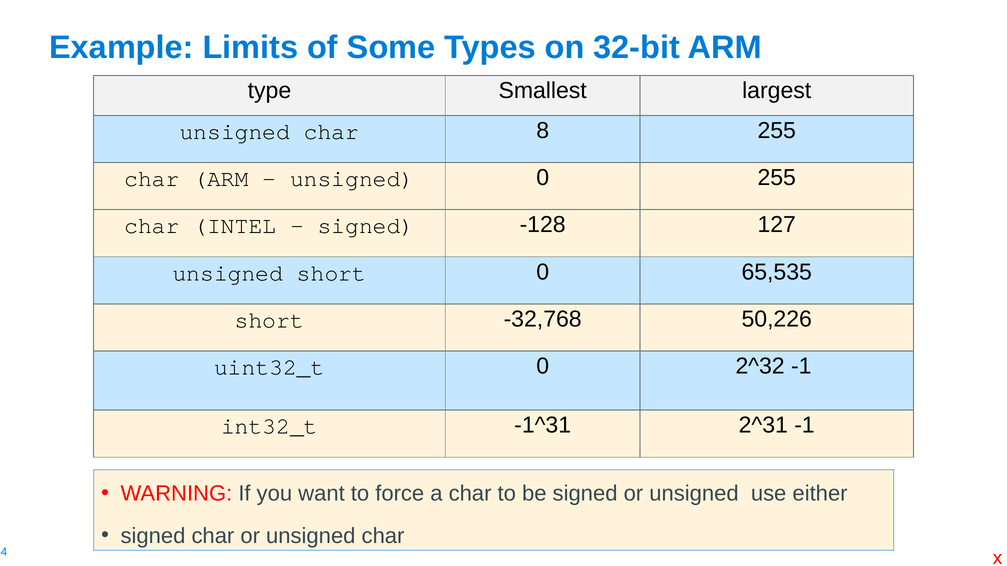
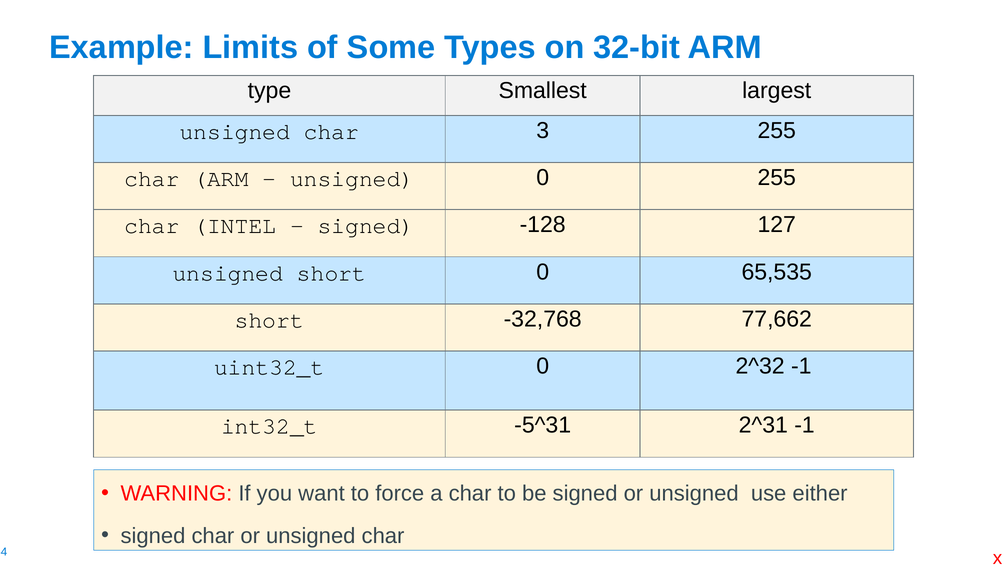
8: 8 -> 3
50,226: 50,226 -> 77,662
-1^31: -1^31 -> -5^31
